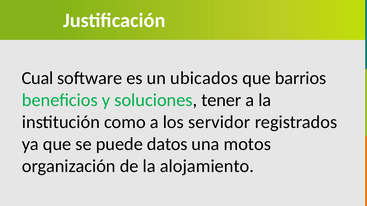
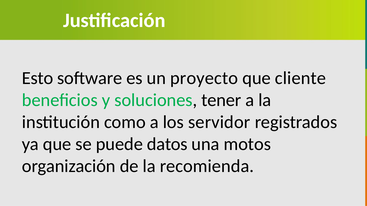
Cual: Cual -> Esto
ubicados: ubicados -> proyecto
barrios: barrios -> cliente
alojamiento: alojamiento -> recomienda
